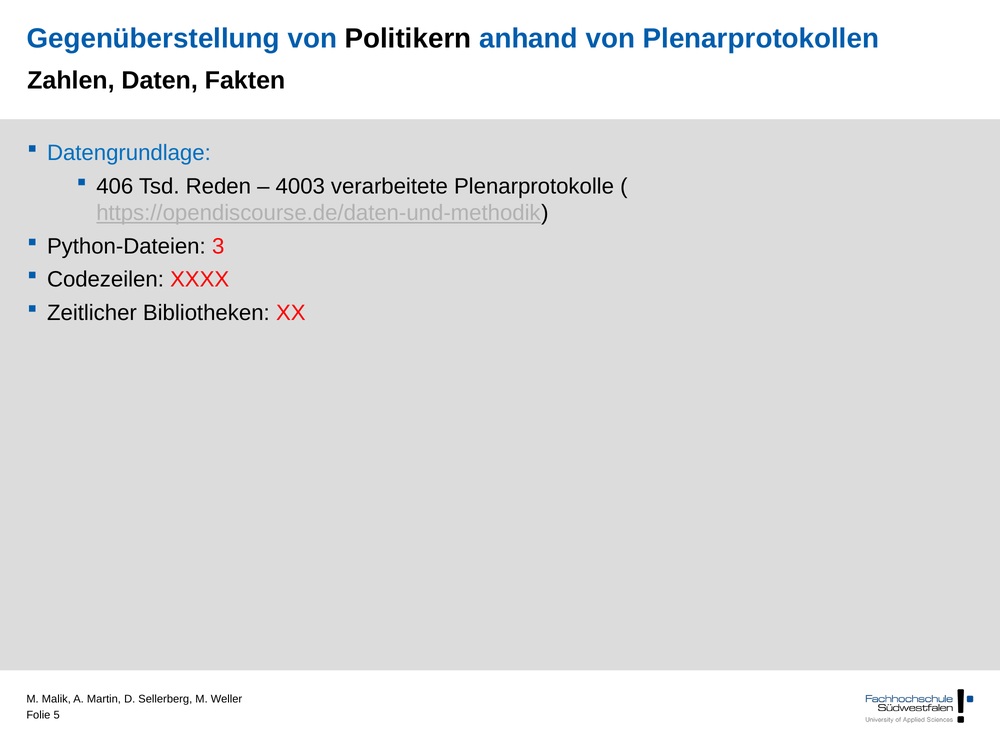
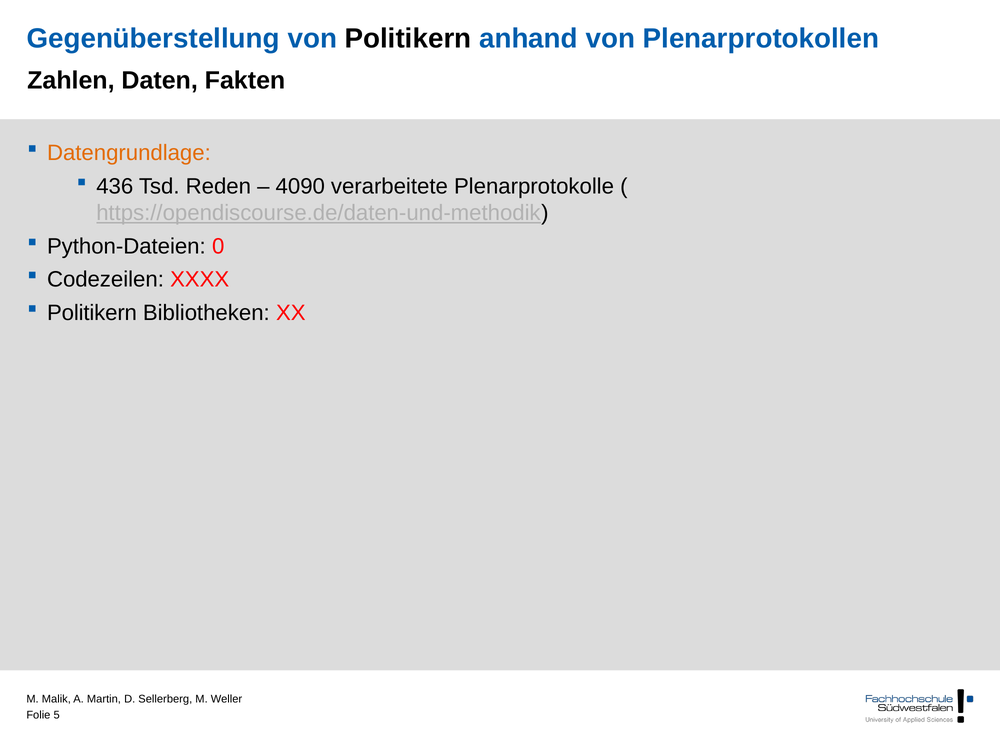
Datengrundlage colour: blue -> orange
406: 406 -> 436
4003: 4003 -> 4090
3: 3 -> 0
Zeitlicher at (92, 313): Zeitlicher -> Politikern
